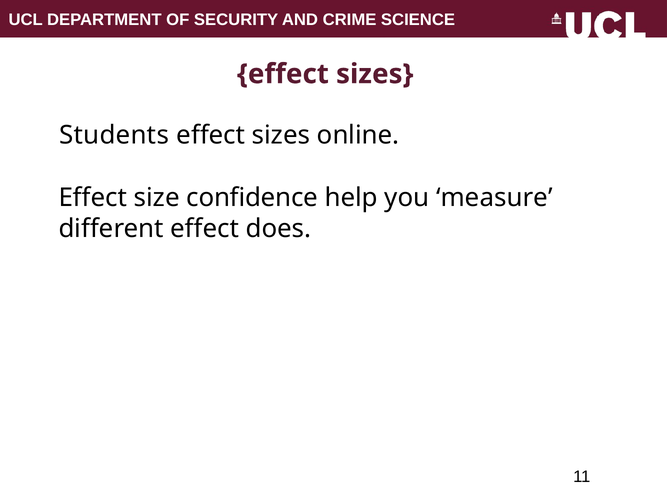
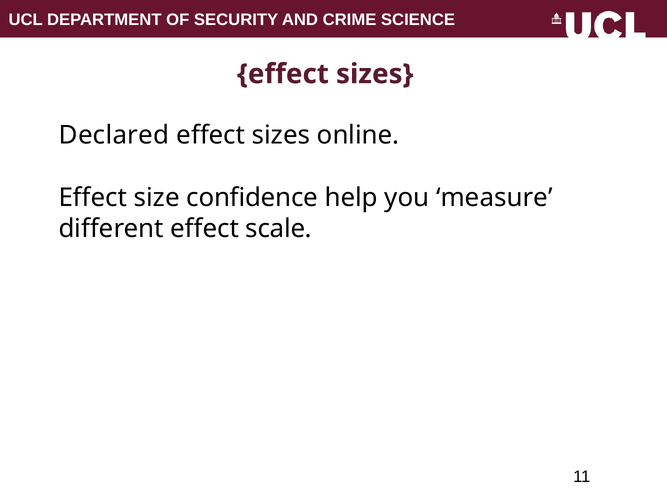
Students: Students -> Declared
does: does -> scale
